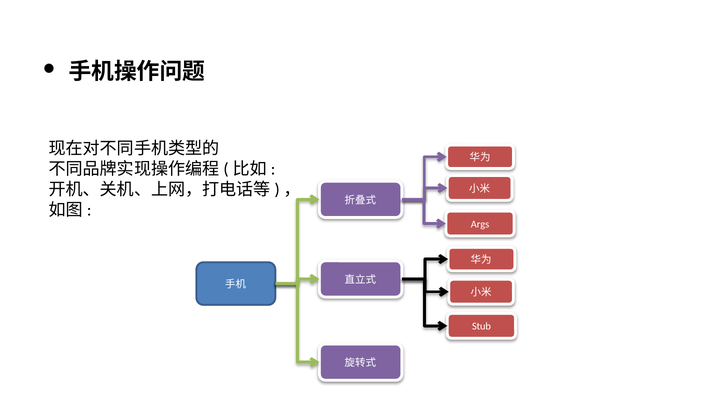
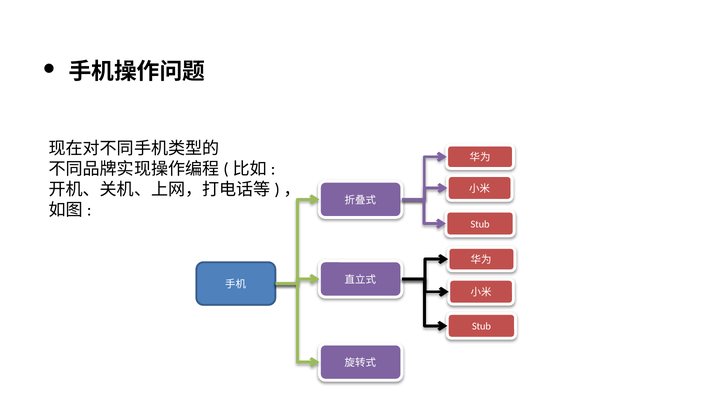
Args at (480, 224): Args -> Stub
